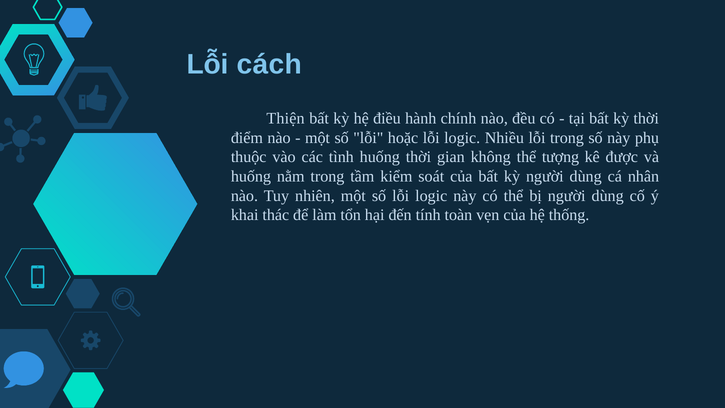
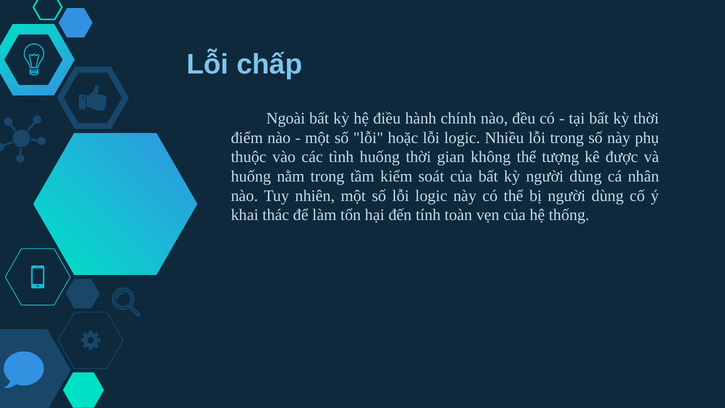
cách: cách -> chấp
Thiện: Thiện -> Ngoài
